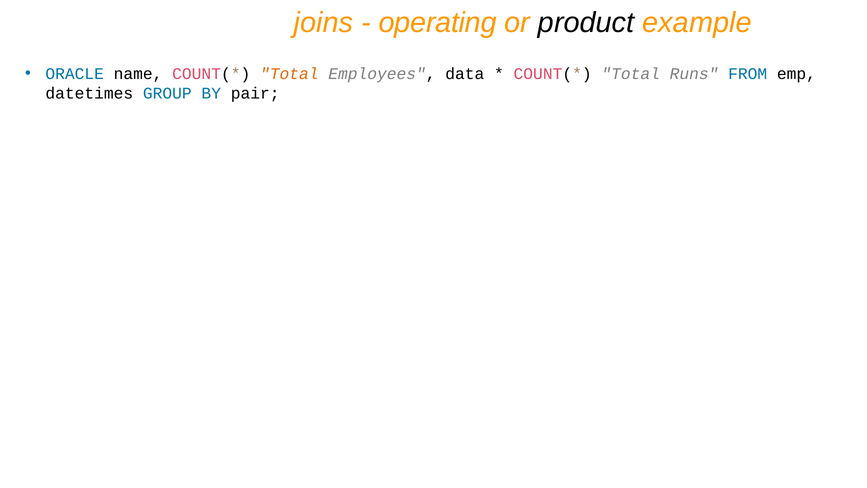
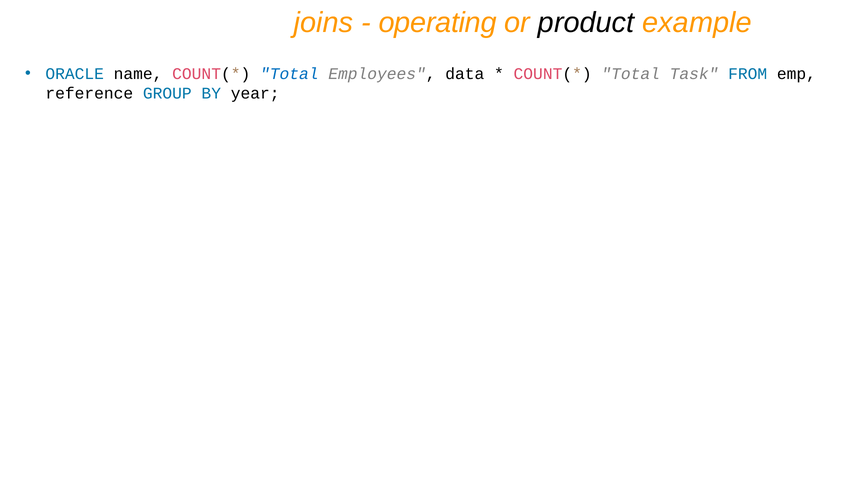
Total at (289, 74) colour: orange -> blue
Runs: Runs -> Task
datetimes: datetimes -> reference
pair: pair -> year
